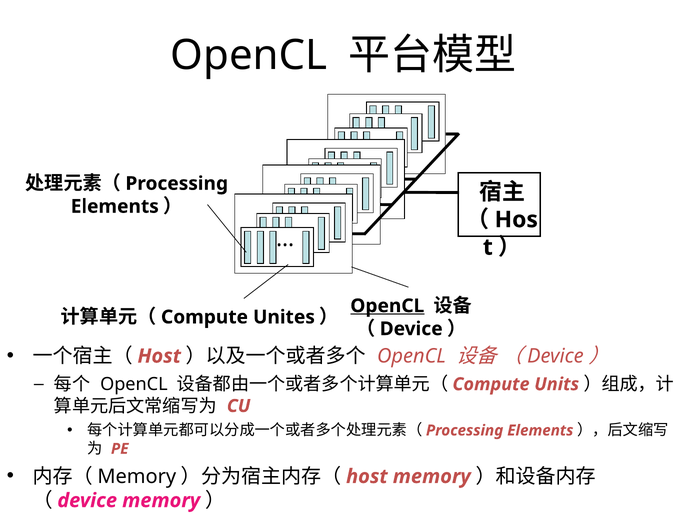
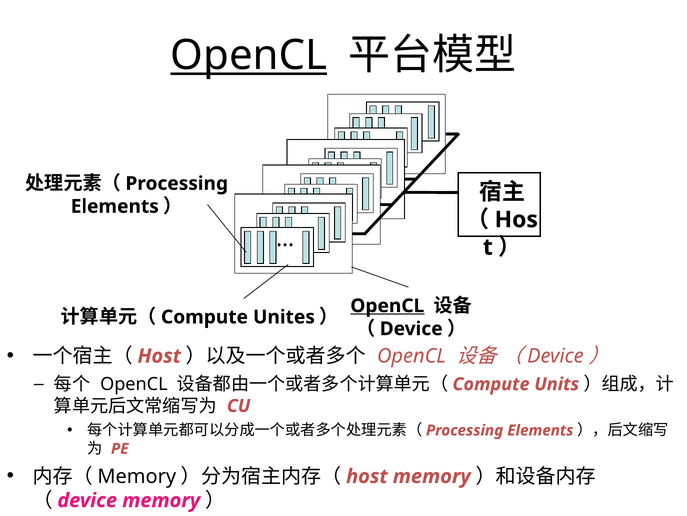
OpenCL at (249, 55) underline: none -> present
